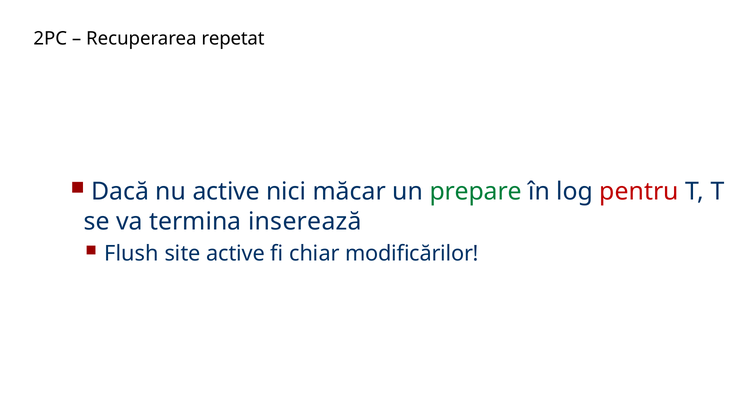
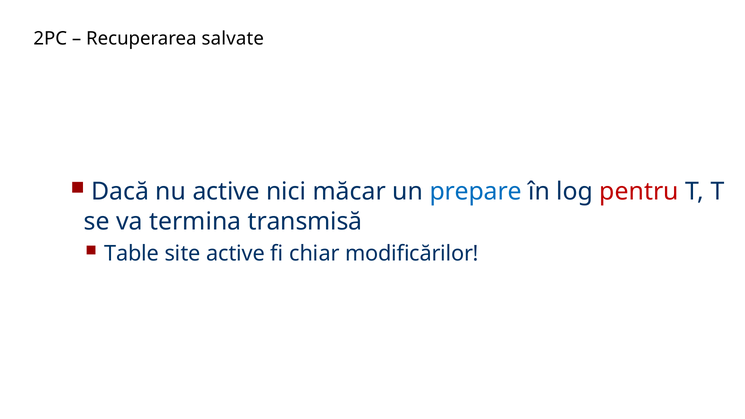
repetat: repetat -> salvate
prepare colour: green -> blue
inserează: inserează -> transmisă
Flush: Flush -> Table
